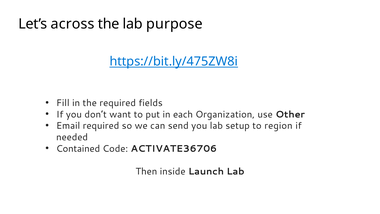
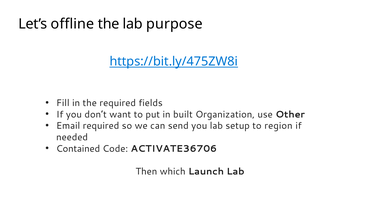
across: across -> offline
each: each -> built
inside: inside -> which
